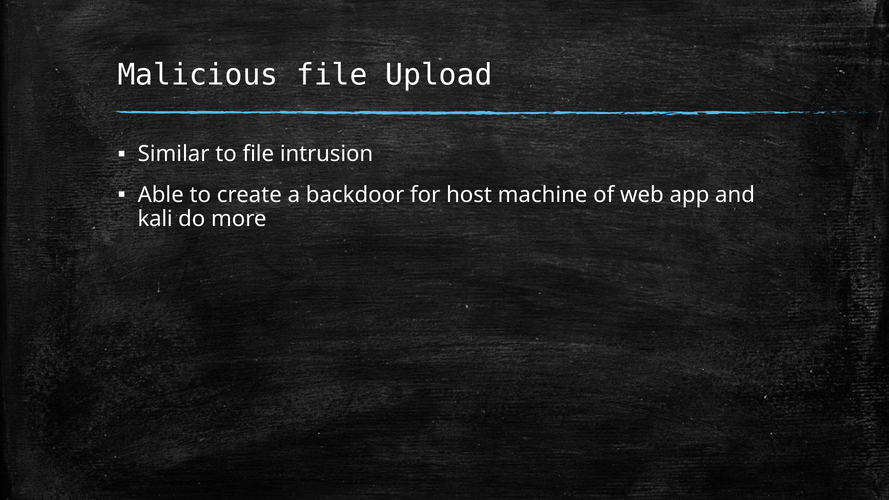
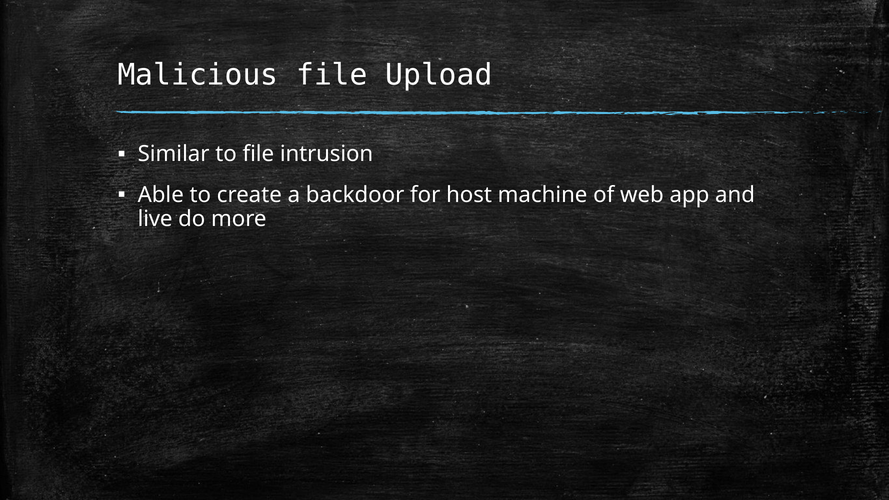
kali: kali -> live
